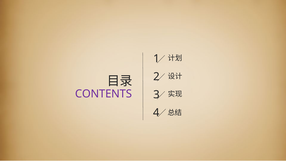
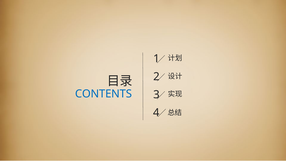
CONTENTS colour: purple -> blue
